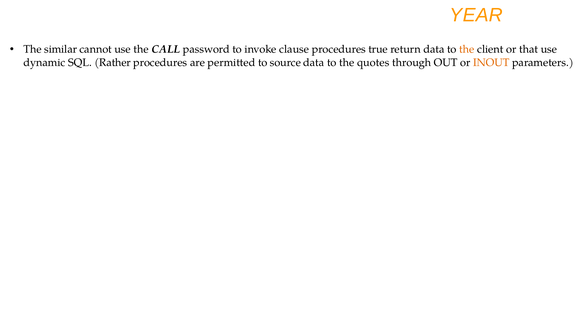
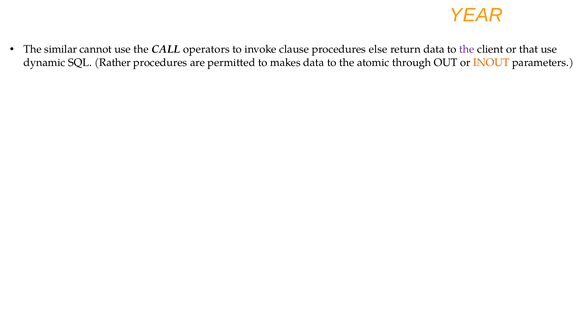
password: password -> operators
true: true -> else
the at (467, 49) colour: orange -> purple
source: source -> makes
quotes: quotes -> atomic
